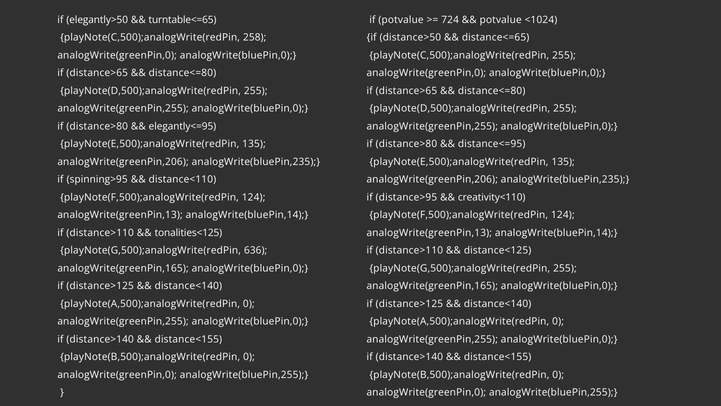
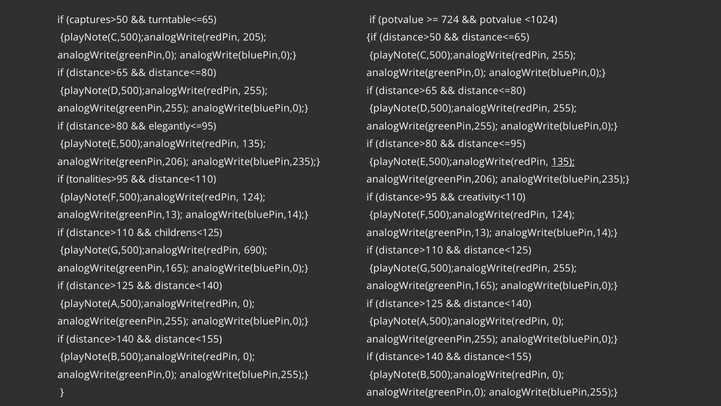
elegantly>50: elegantly>50 -> captures>50
258: 258 -> 205
135 at (563, 162) underline: none -> present
spinning>95: spinning>95 -> tonalities>95
tonalities<125: tonalities<125 -> childrens<125
636: 636 -> 690
